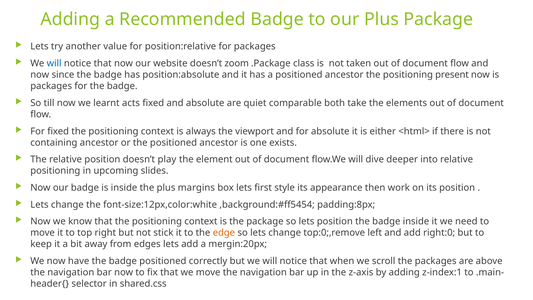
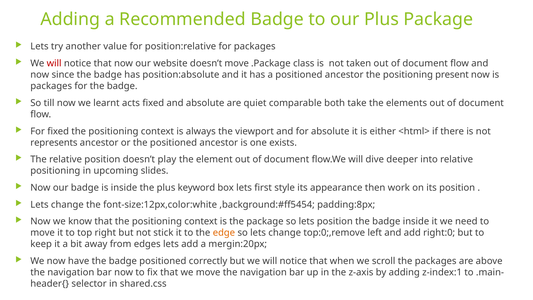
will at (54, 63) colour: blue -> red
doesn’t zoom: zoom -> move
containing: containing -> represents
margins: margins -> keyword
